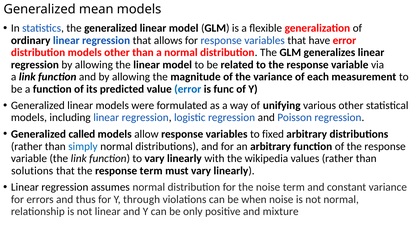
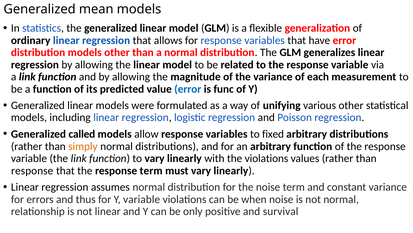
simply colour: blue -> orange
the wikipedia: wikipedia -> violations
solutions at (32, 170): solutions -> response
Y through: through -> variable
mixture: mixture -> survival
